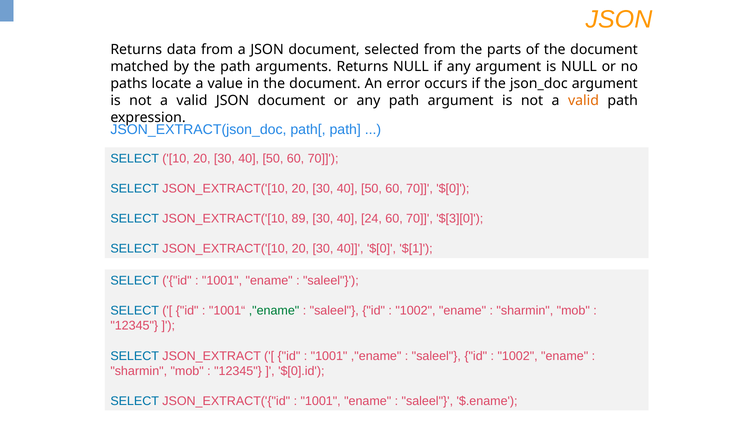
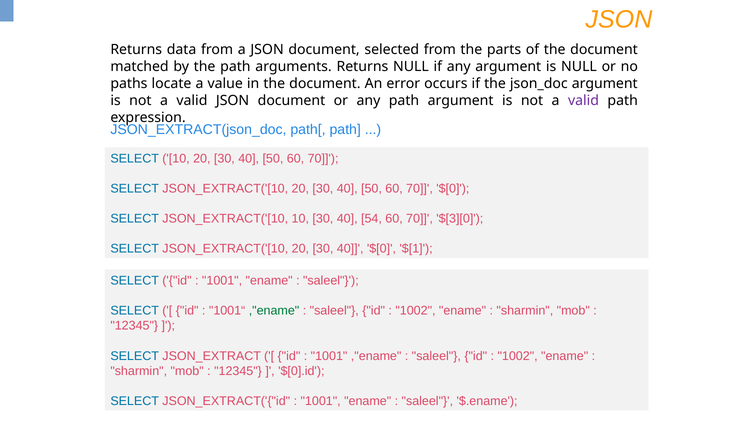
valid at (584, 101) colour: orange -> purple
JSON_EXTRACT('[10 89: 89 -> 10
24: 24 -> 54
